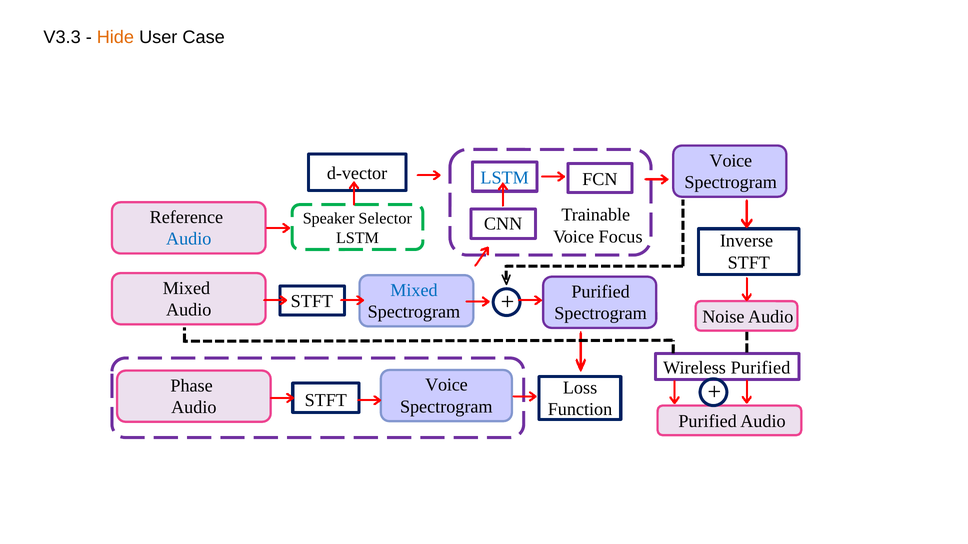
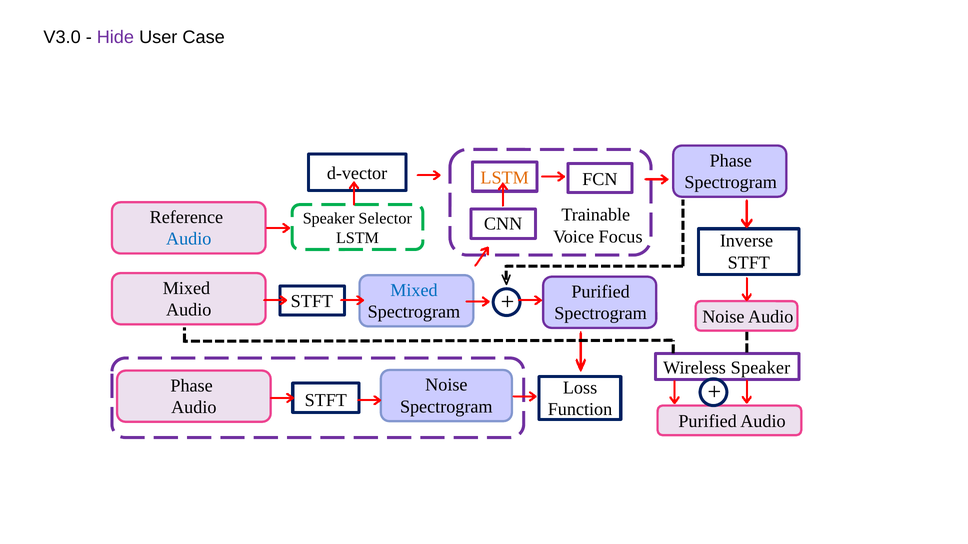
V3.3: V3.3 -> V3.0
Hide colour: orange -> purple
Voice at (731, 161): Voice -> Phase
LSTM at (505, 178) colour: blue -> orange
Wireless Purified: Purified -> Speaker
Voice at (446, 385): Voice -> Noise
